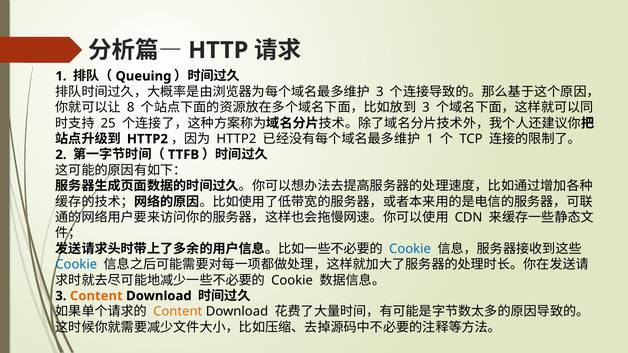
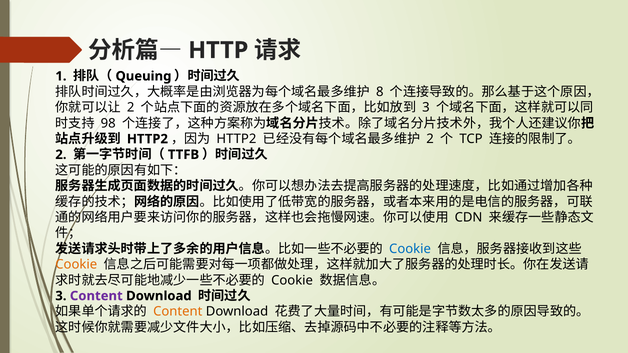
3 at (380, 92): 3 -> 8
8 at (131, 108): 8 -> 2
25: 25 -> 98
1 at (430, 139): 1 -> 2
Cookie at (76, 265) colour: blue -> orange
Content at (96, 296) colour: orange -> purple
